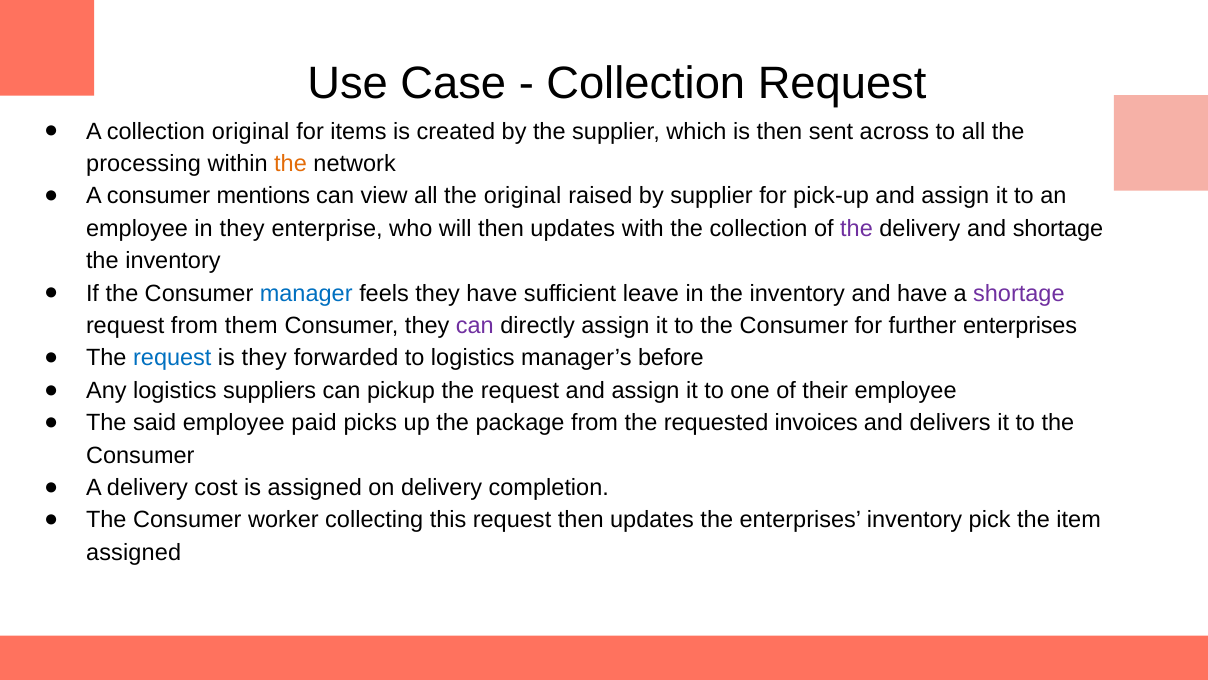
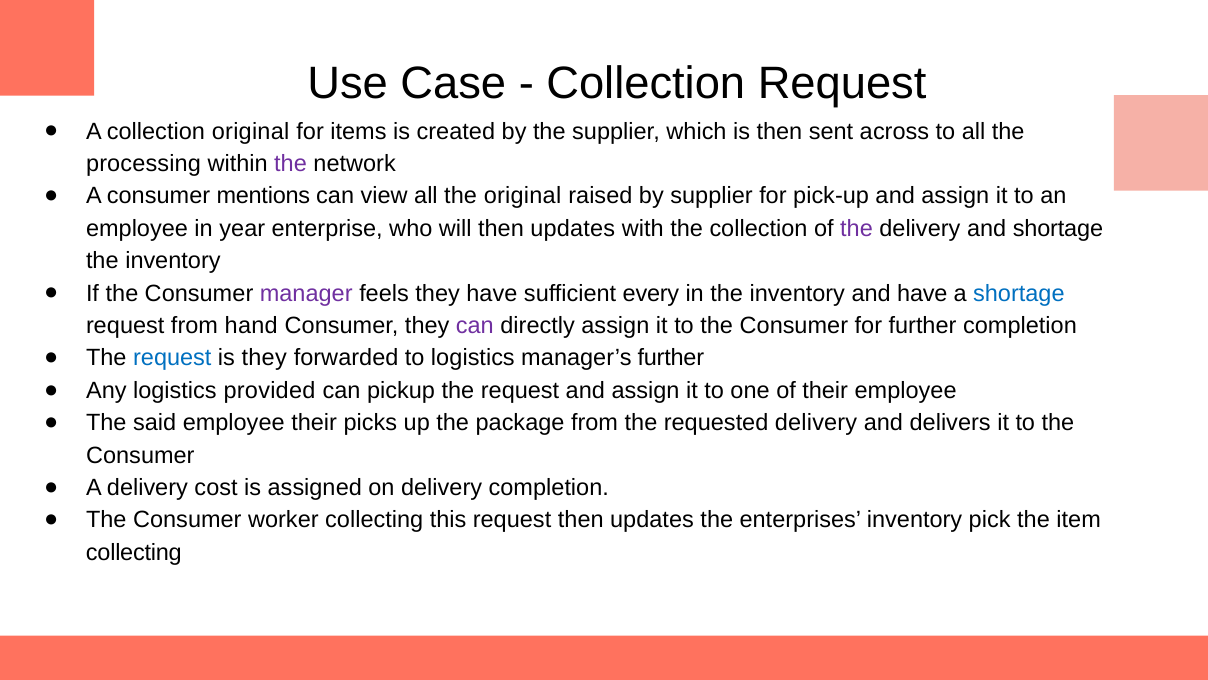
the at (291, 164) colour: orange -> purple
in they: they -> year
manager colour: blue -> purple
leave: leave -> every
shortage at (1019, 293) colour: purple -> blue
them: them -> hand
further enterprises: enterprises -> completion
manager’s before: before -> further
suppliers: suppliers -> provided
employee paid: paid -> their
requested invoices: invoices -> delivery
assigned at (134, 552): assigned -> collecting
